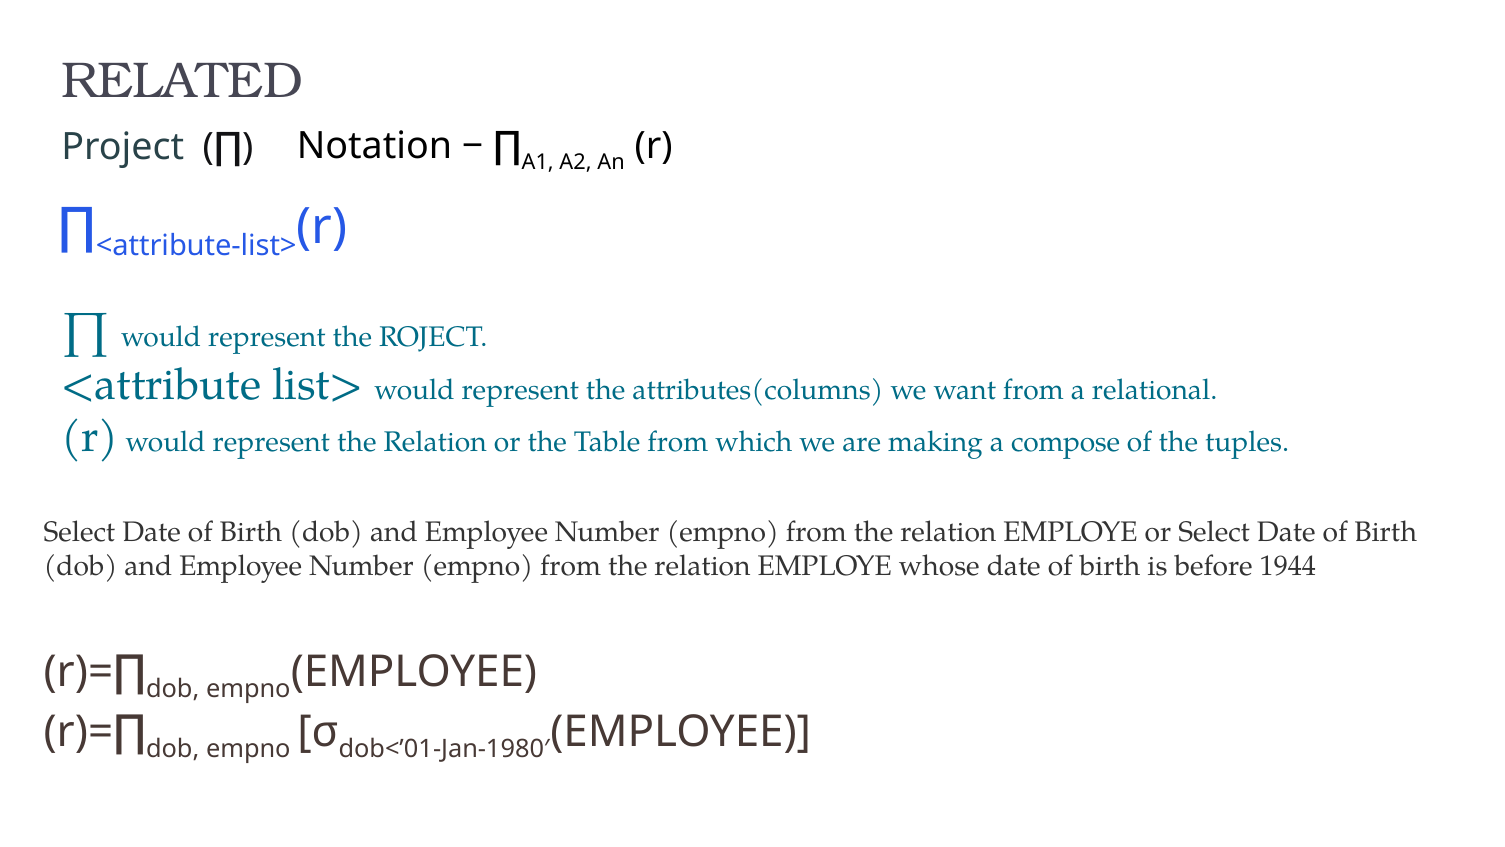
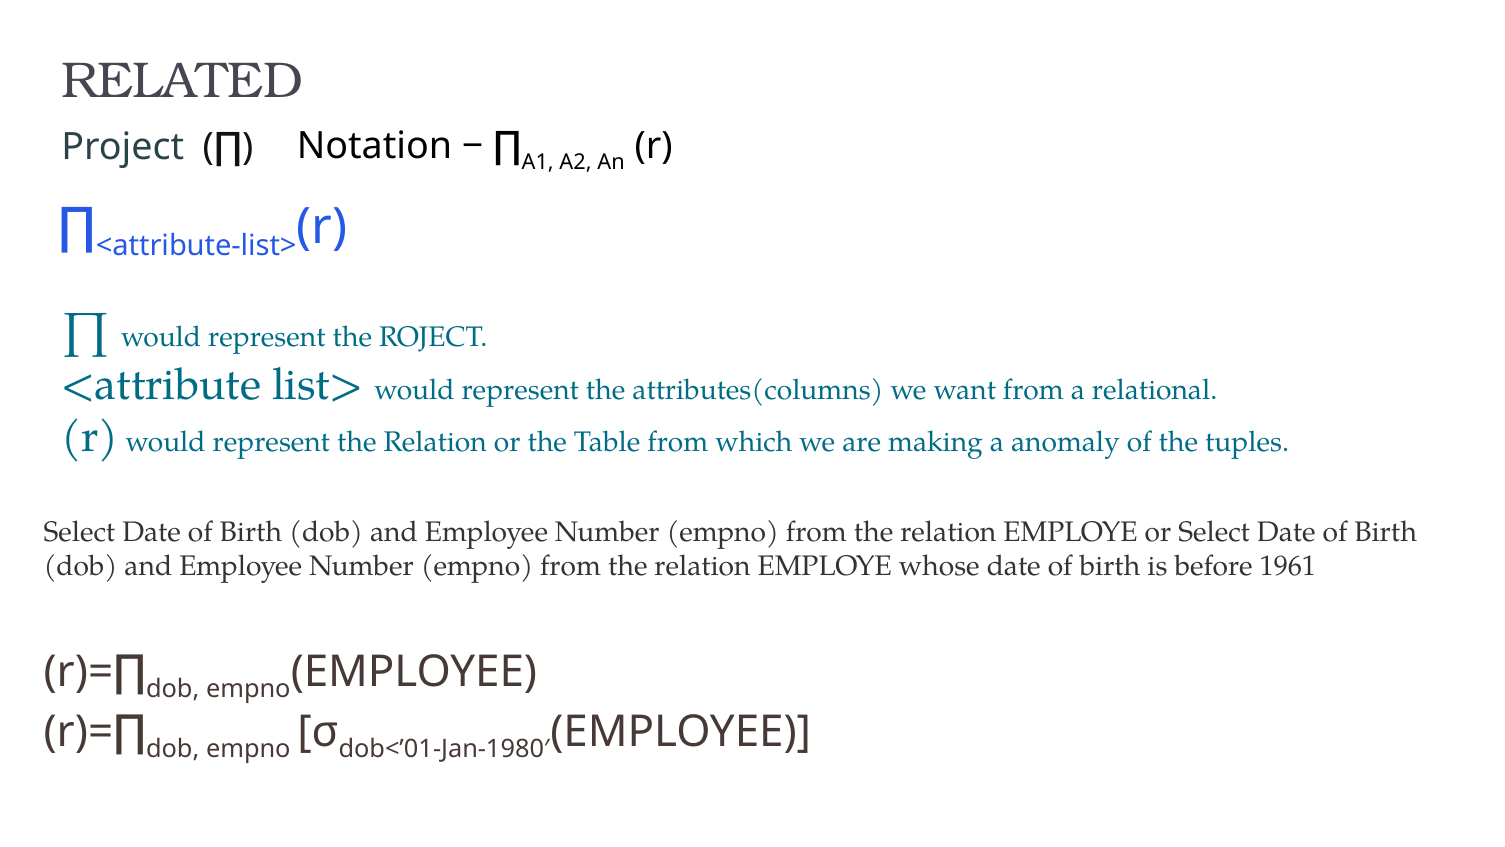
compose: compose -> anomaly
1944: 1944 -> 1961
